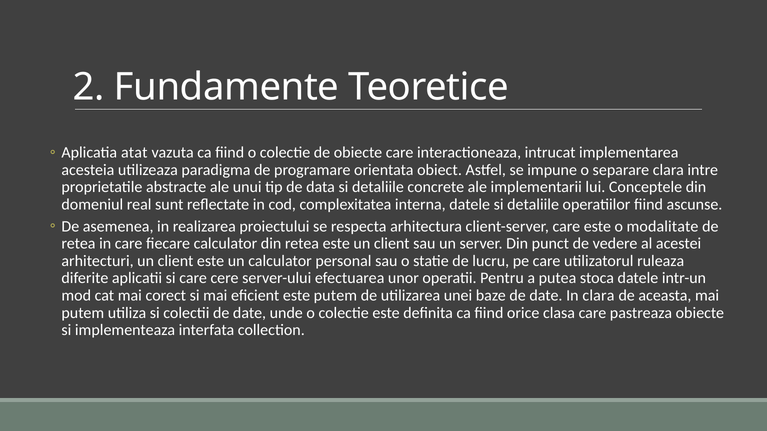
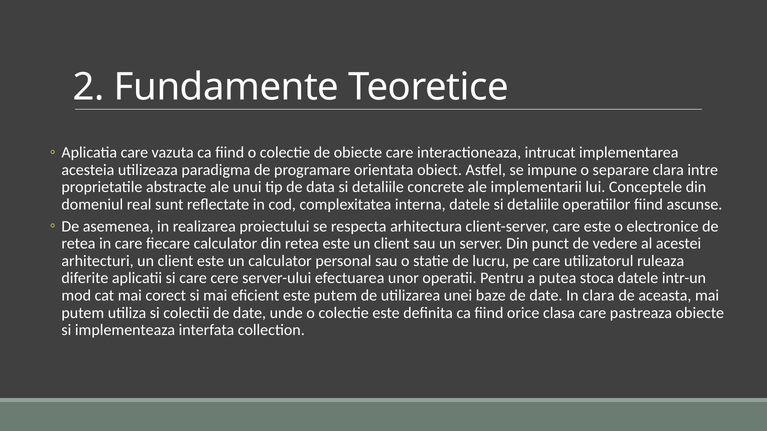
Aplicatia atat: atat -> care
modalitate: modalitate -> electronice
